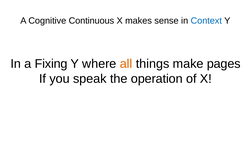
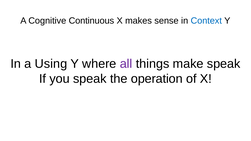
Fixing: Fixing -> Using
all colour: orange -> purple
make pages: pages -> speak
